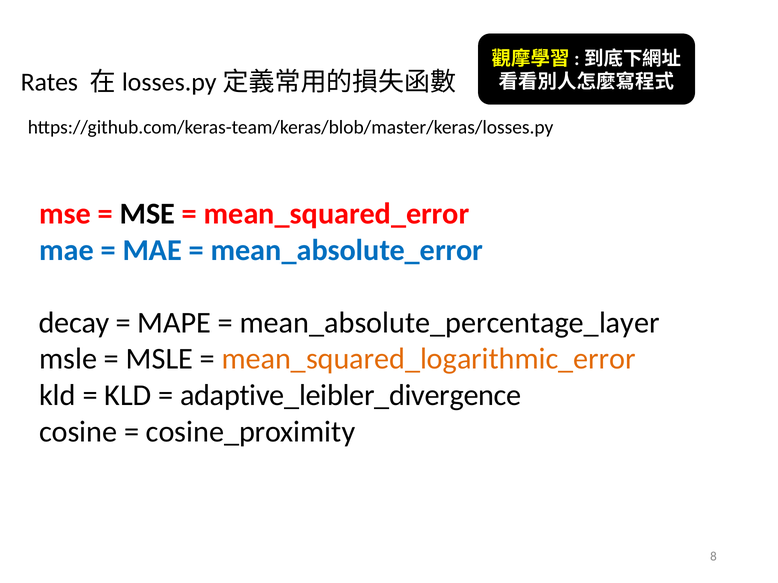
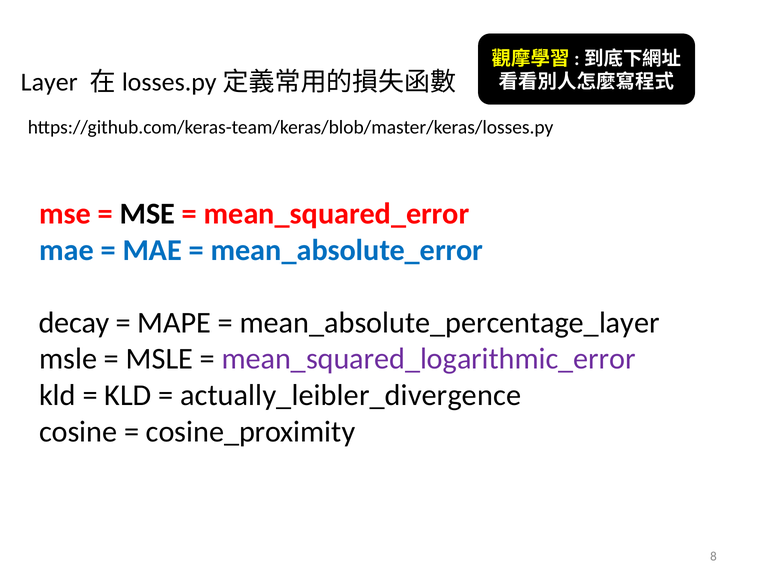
Rates: Rates -> Layer
mean_squared_logarithmic_error colour: orange -> purple
adaptive_leibler_divergence: adaptive_leibler_divergence -> actually_leibler_divergence
